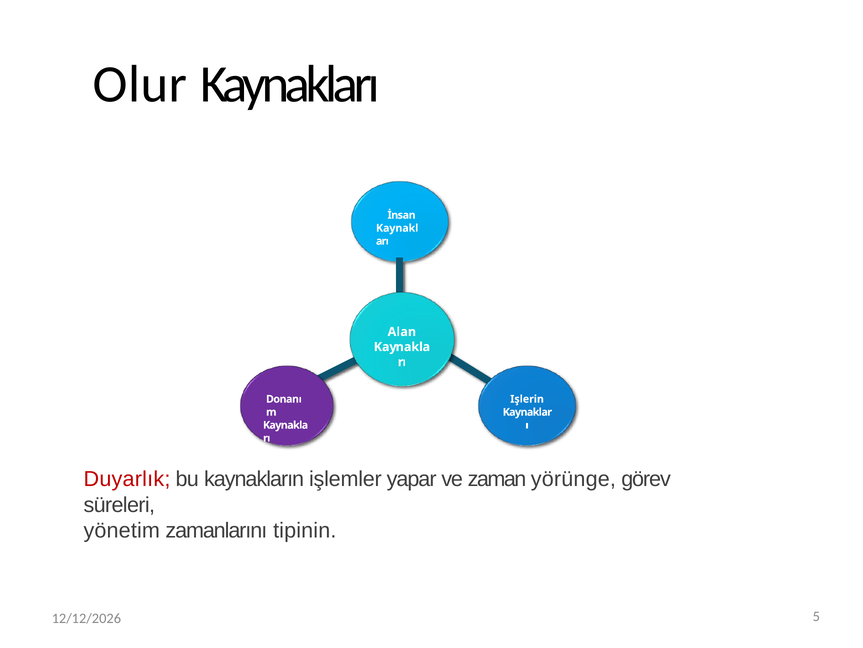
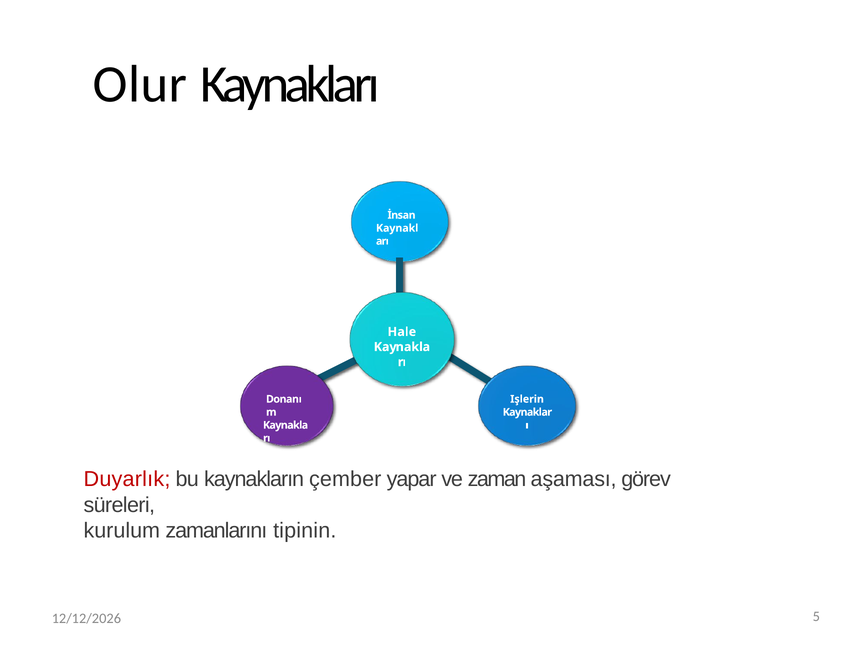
Alan: Alan -> Hale
işlemler: işlemler -> çember
yörünge: yörünge -> aşaması
yönetim: yönetim -> kurulum
